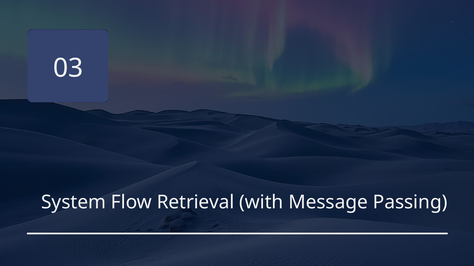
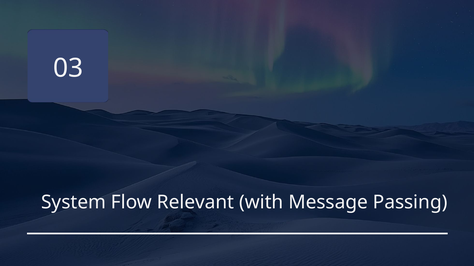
Retrieval: Retrieval -> Relevant
